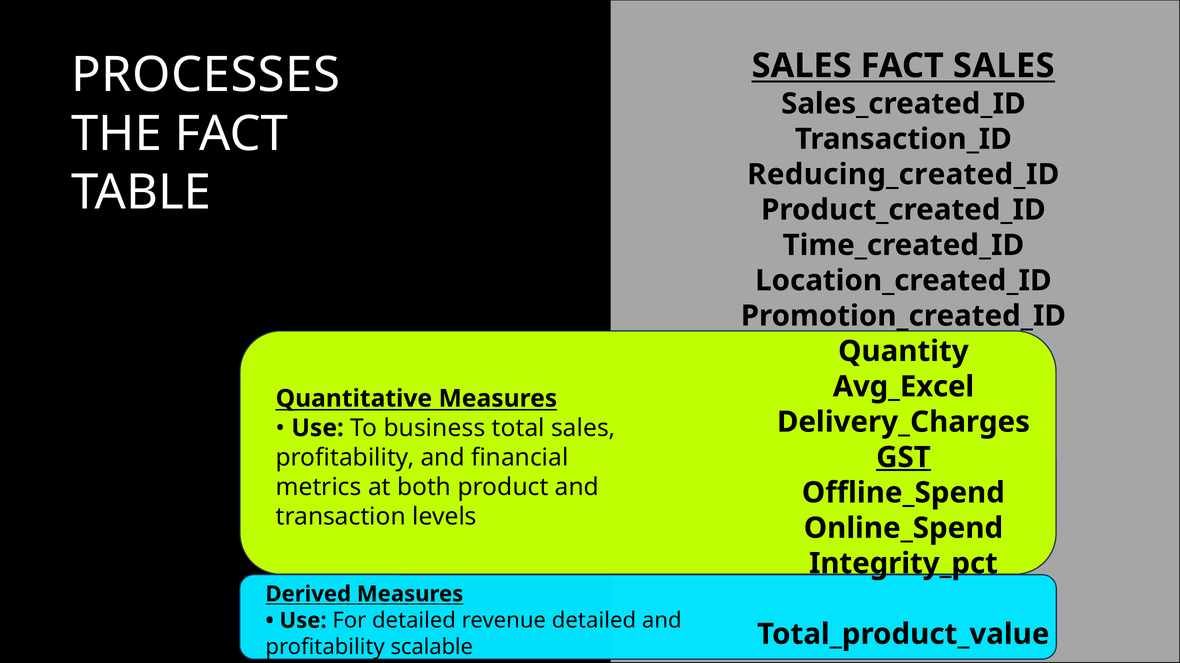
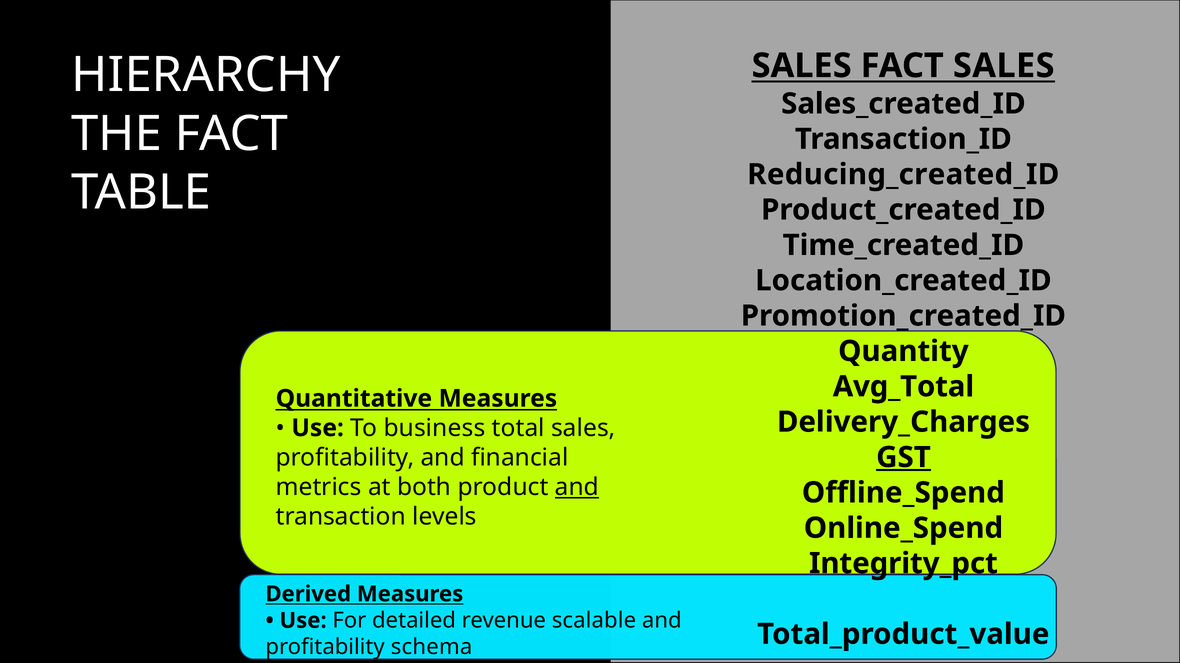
PROCESSES: PROCESSES -> HIERARCHY
Avg_Excel: Avg_Excel -> Avg_Total
and at (577, 488) underline: none -> present
revenue detailed: detailed -> scalable
scalable: scalable -> schema
